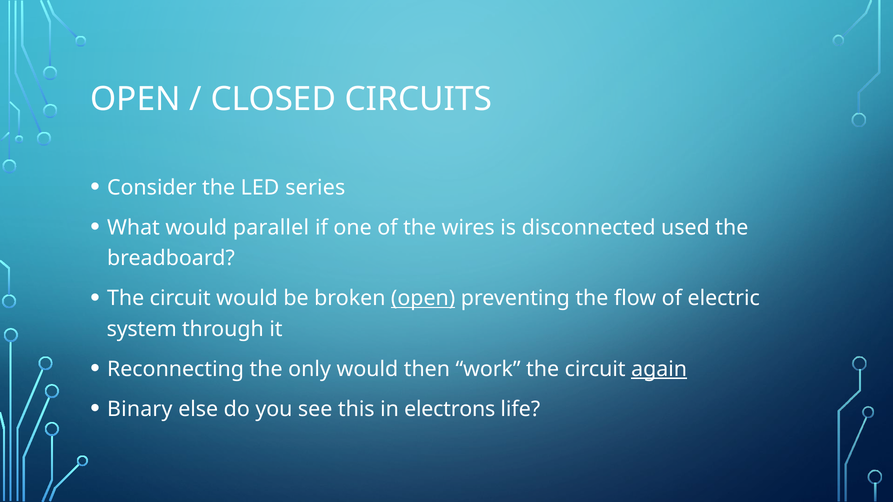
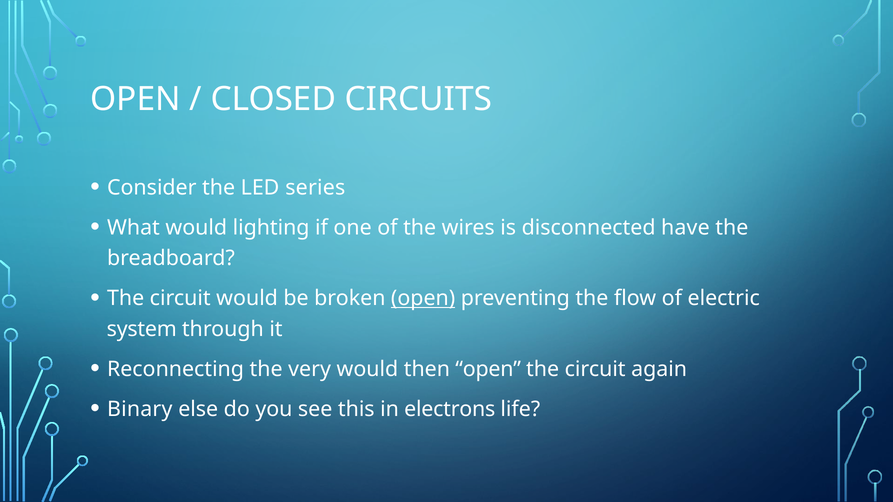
parallel: parallel -> lighting
used: used -> have
only: only -> very
then work: work -> open
again underline: present -> none
